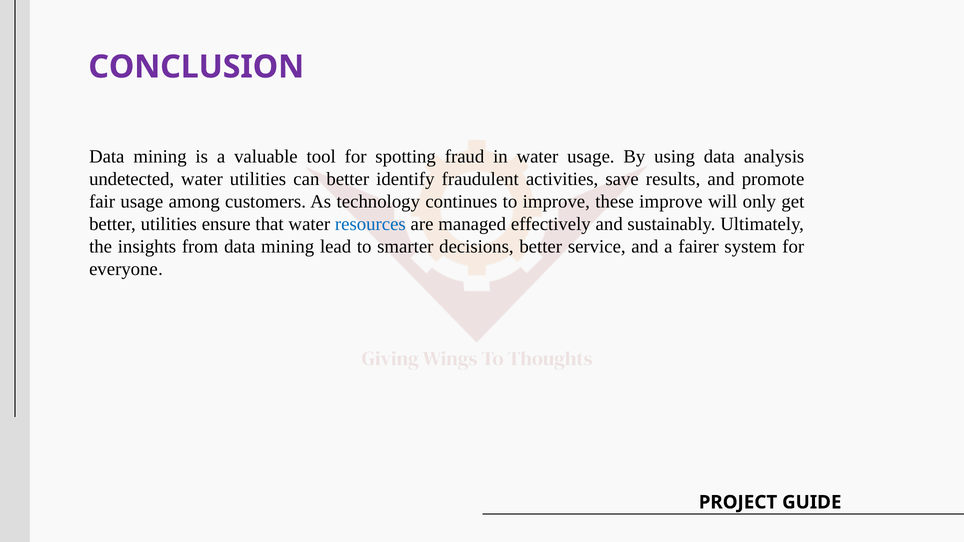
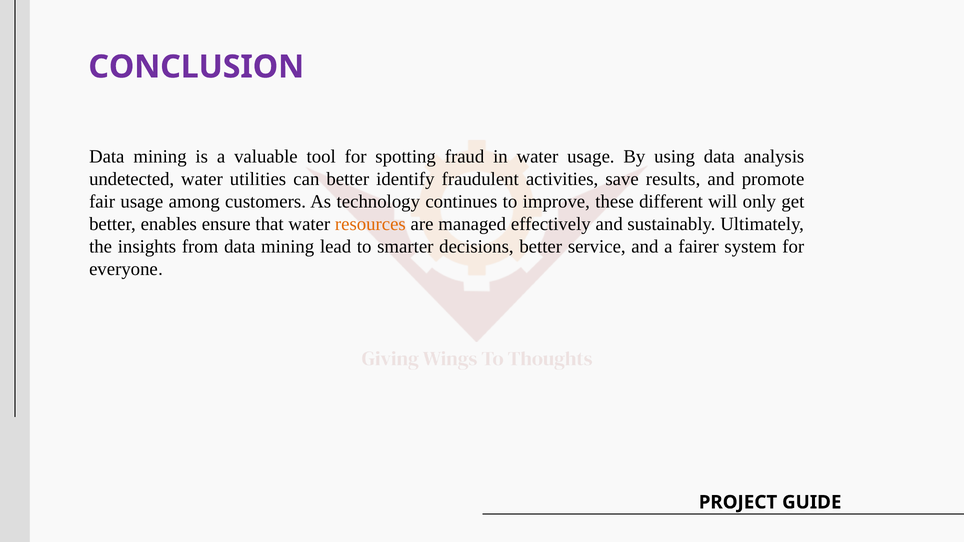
these improve: improve -> different
better utilities: utilities -> enables
resources colour: blue -> orange
